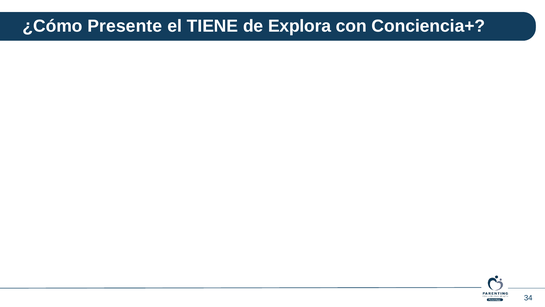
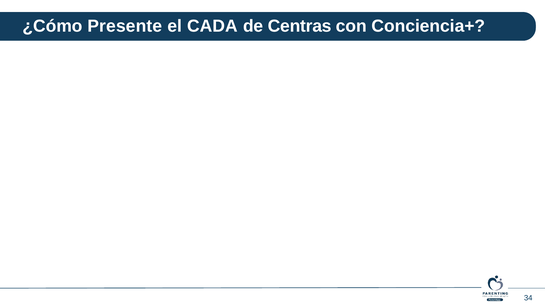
TIENE: TIENE -> CADA
Explora: Explora -> Centras
